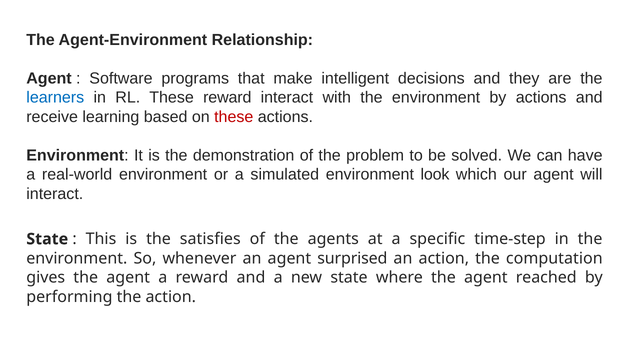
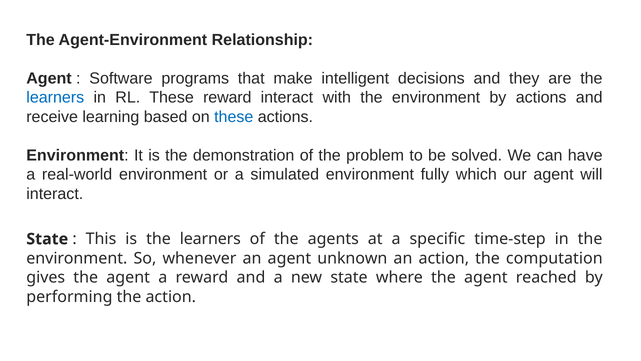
these at (234, 117) colour: red -> blue
look: look -> fully
is the satisfies: satisfies -> learners
surprised: surprised -> unknown
